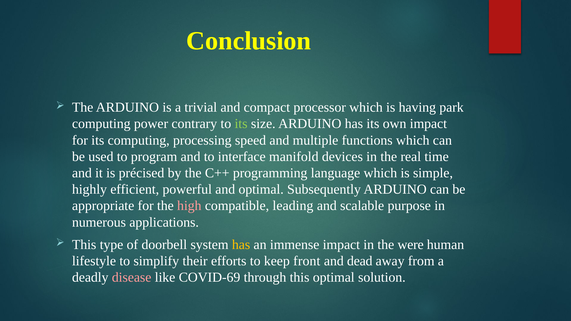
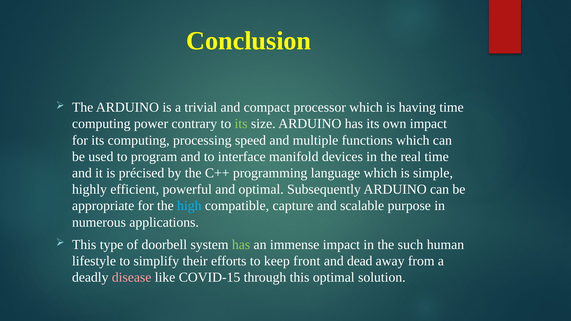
having park: park -> time
high colour: pink -> light blue
leading: leading -> capture
has at (241, 245) colour: yellow -> light green
were: were -> such
COVID-69: COVID-69 -> COVID-15
